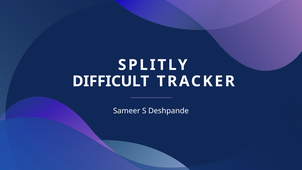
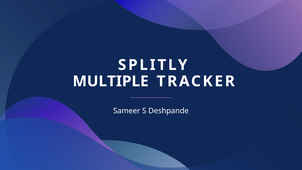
DIFFICULT: DIFFICULT -> MULTIPLE
